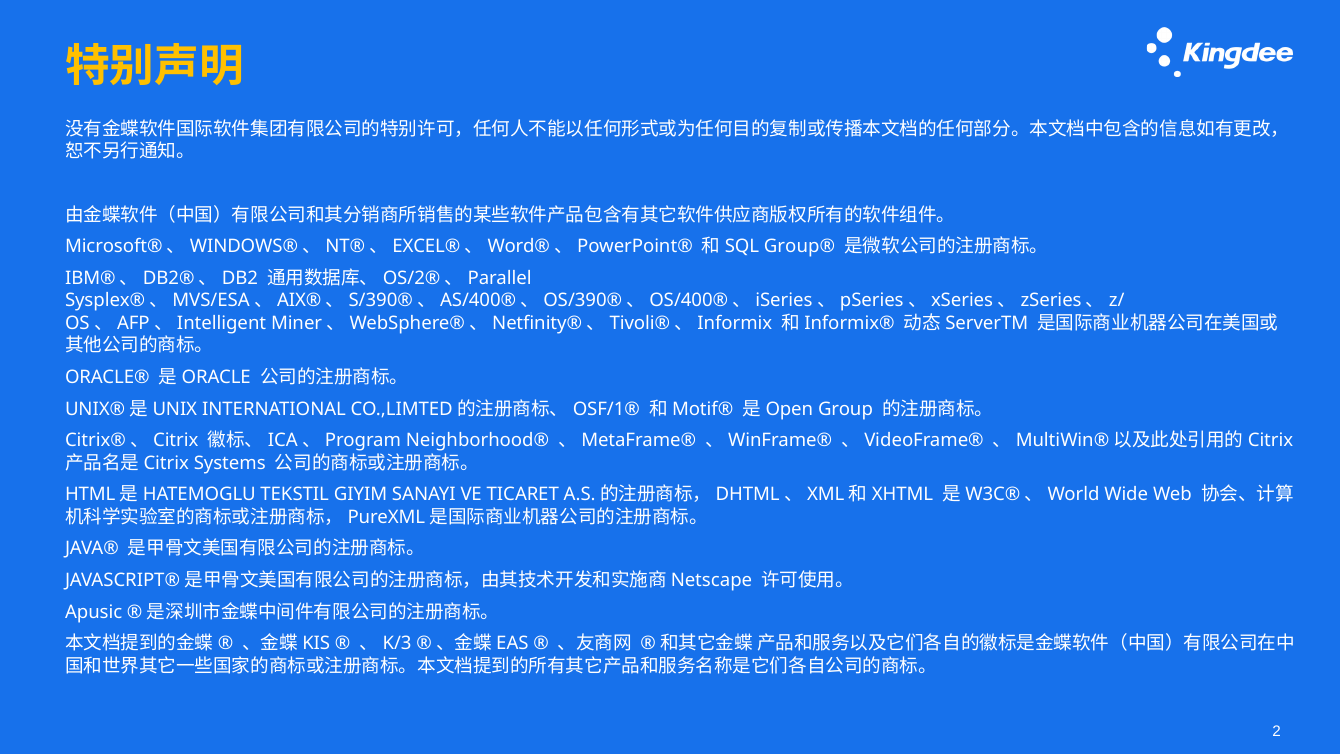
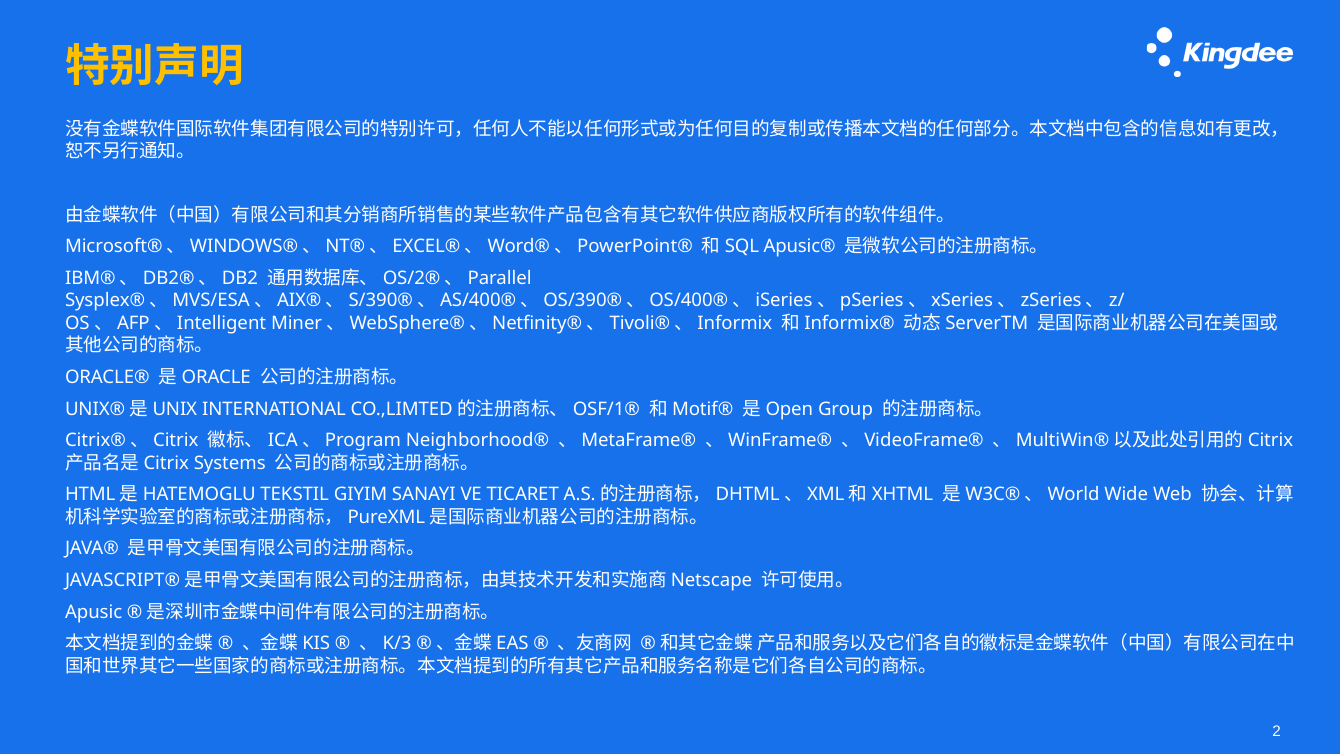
Group®: Group® -> Apusic®
